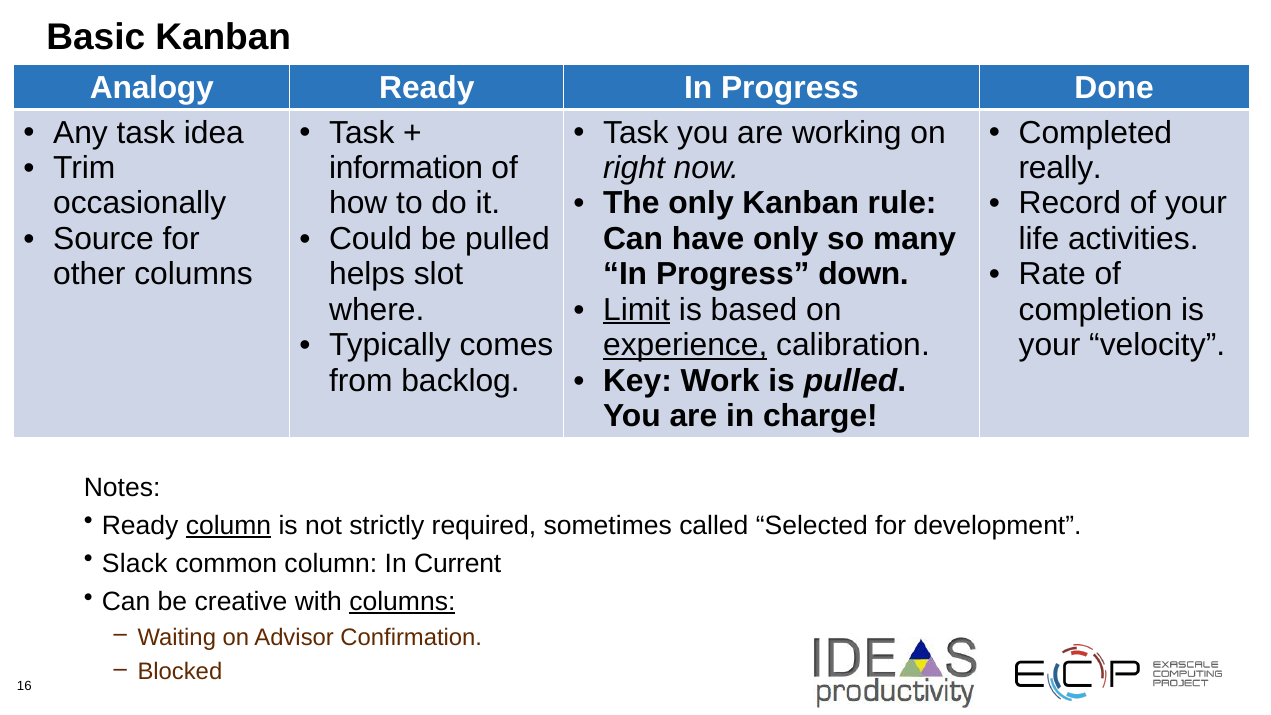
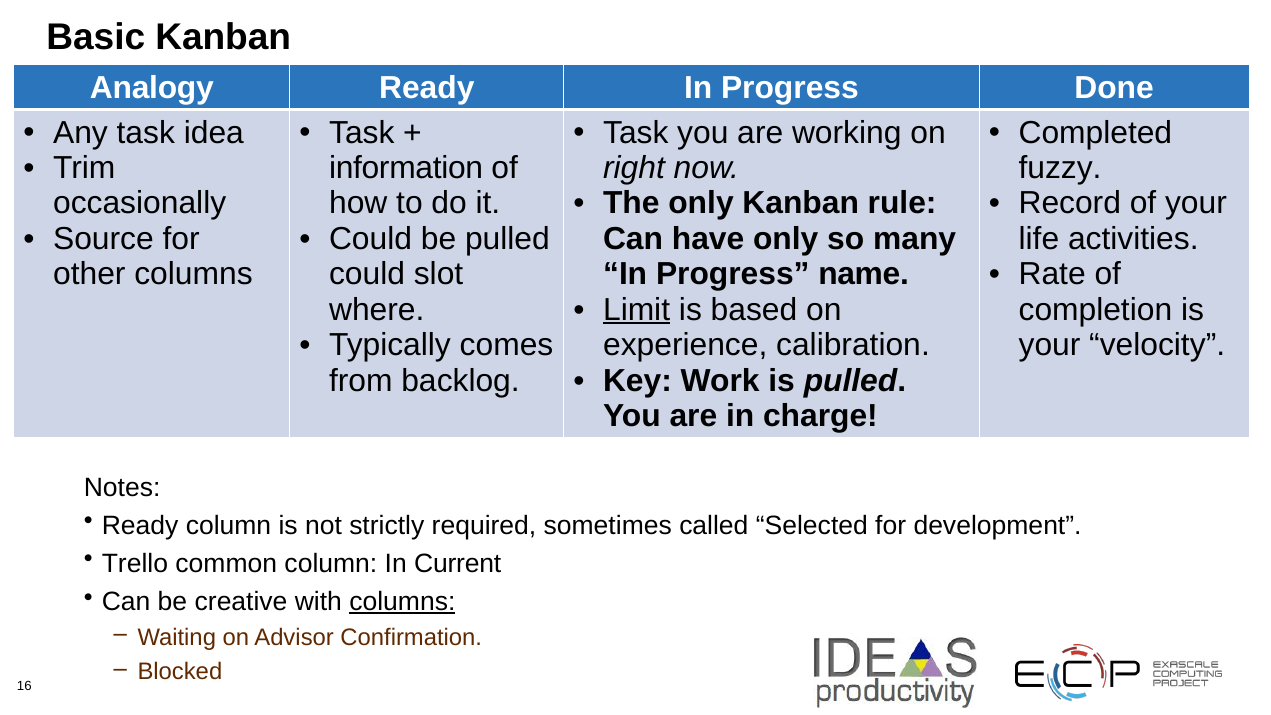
really: really -> fuzzy
helps at (367, 274): helps -> could
down: down -> name
experience underline: present -> none
column at (228, 526) underline: present -> none
Slack: Slack -> Trello
